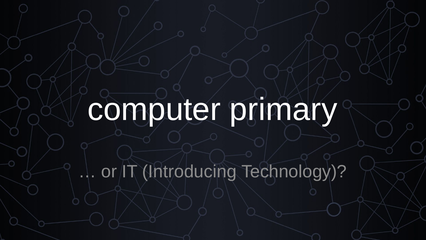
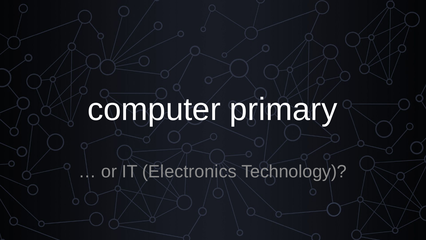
Introducing: Introducing -> Electronics
